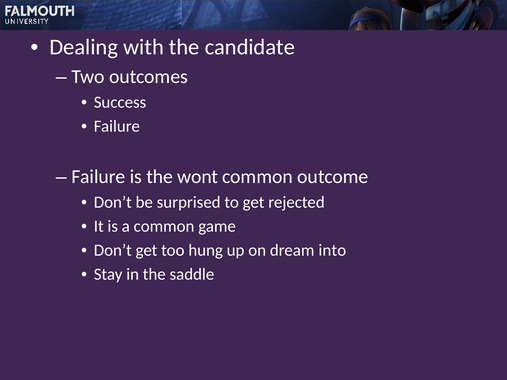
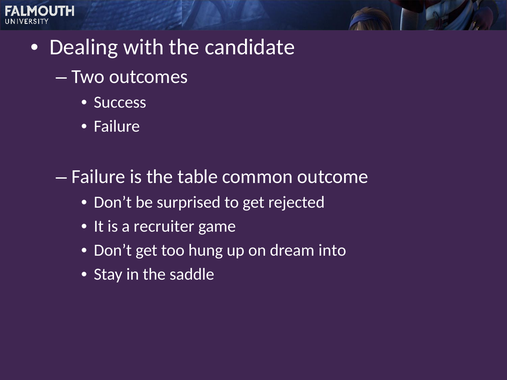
wont: wont -> table
a common: common -> recruiter
